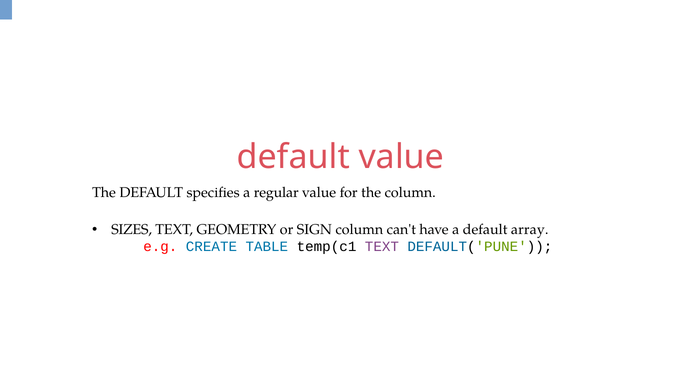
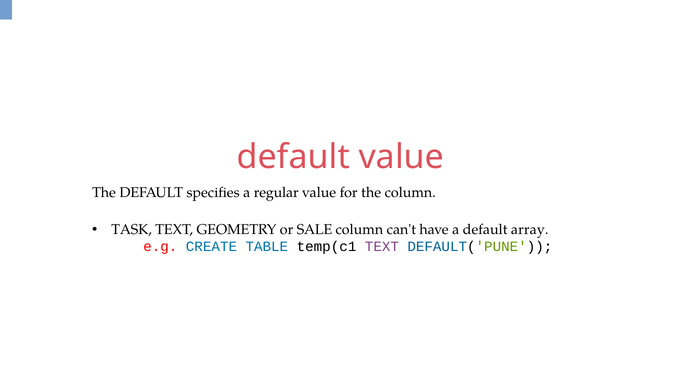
SIZES: SIZES -> TASK
SIGN: SIGN -> SALE
